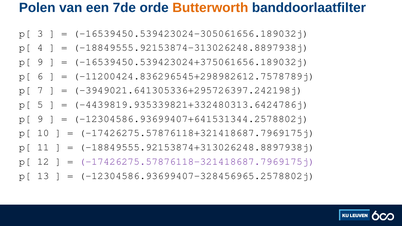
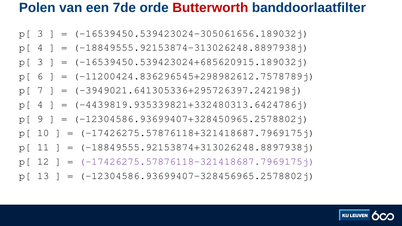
Butterworth colour: orange -> red
9 at (40, 62): 9 -> 3
-16539450.539423024+375061656.189032j: -16539450.539423024+375061656.189032j -> -16539450.539423024+685620915.189032j
5 at (40, 105): 5 -> 4
-12304586.93699407+641531344.2578802j: -12304586.93699407+641531344.2578802j -> -12304586.93699407+328450965.2578802j
